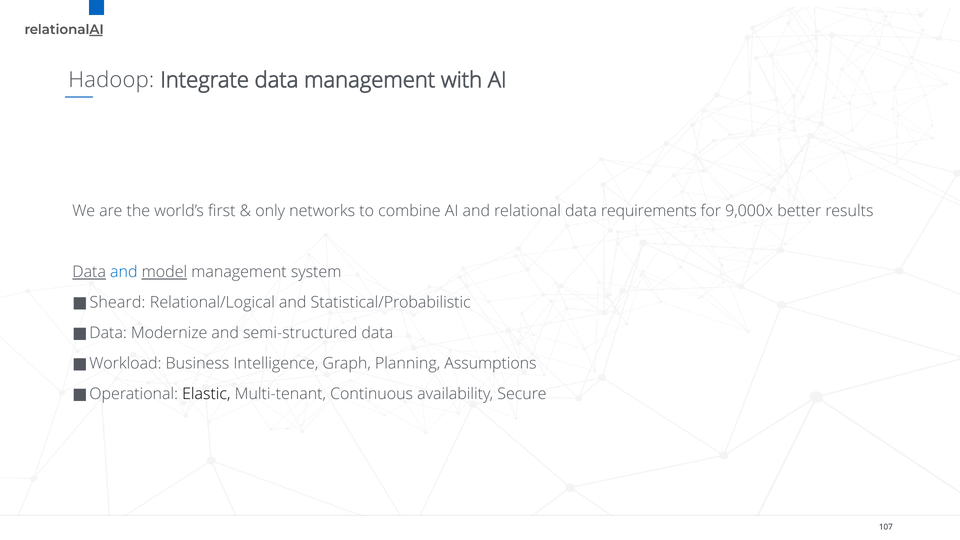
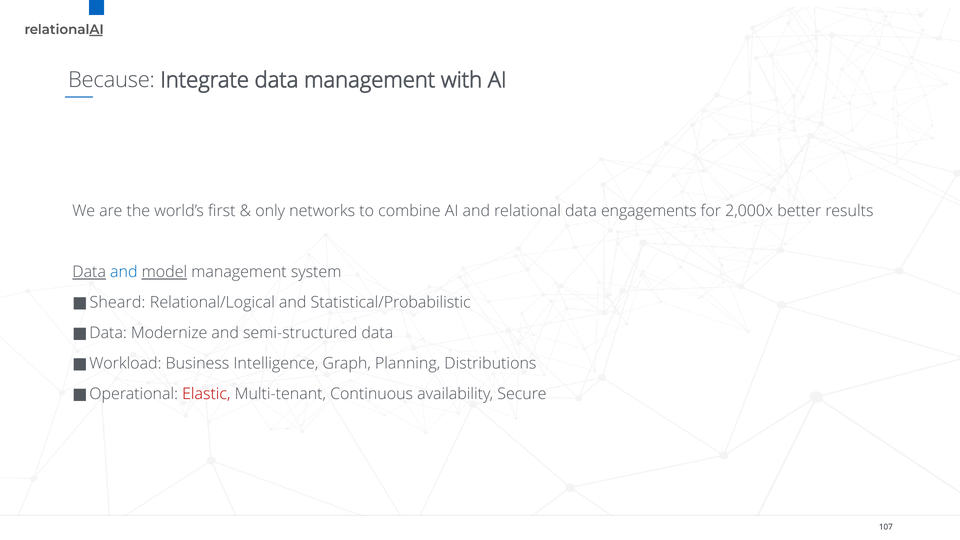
Hadoop: Hadoop -> Because
requirements: requirements -> engagements
9,000x: 9,000x -> 2,000x
Assumptions: Assumptions -> Distributions
Elastic colour: black -> red
